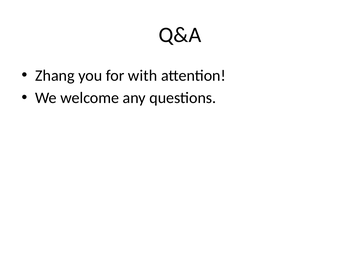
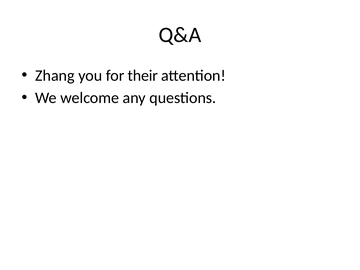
with: with -> their
